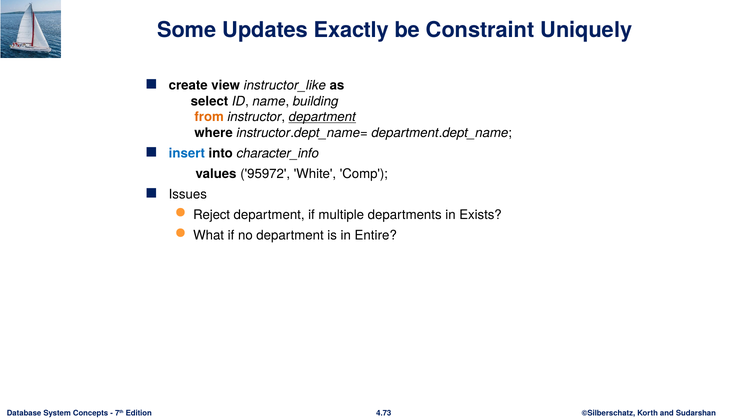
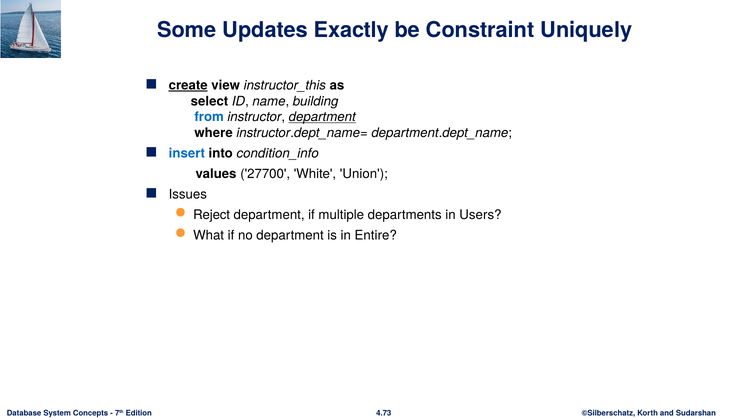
create underline: none -> present
instructor_like: instructor_like -> instructor_this
from colour: orange -> blue
character_info: character_info -> condition_info
95972: 95972 -> 27700
Comp: Comp -> Union
Exists: Exists -> Users
